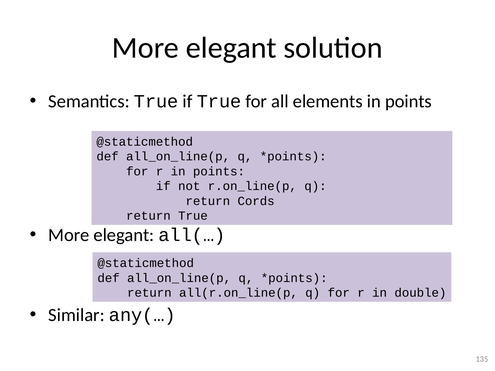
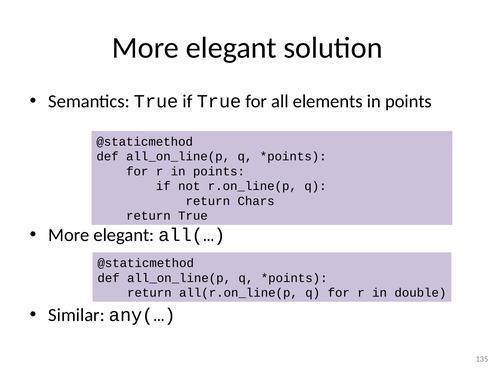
Cords: Cords -> Chars
